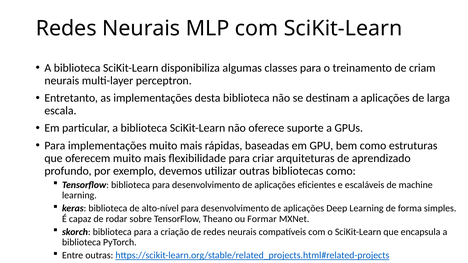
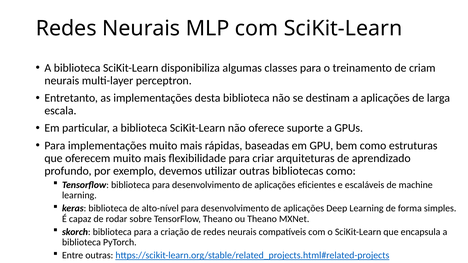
ou Formar: Formar -> Theano
